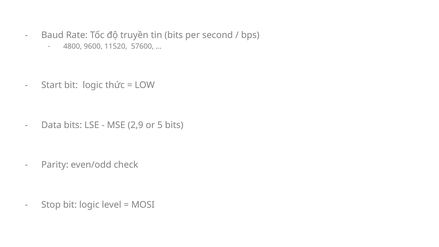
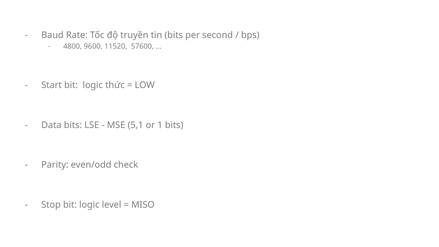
2,9: 2,9 -> 5,1
5: 5 -> 1
MOSI: MOSI -> MISO
